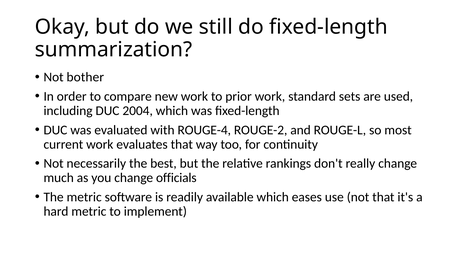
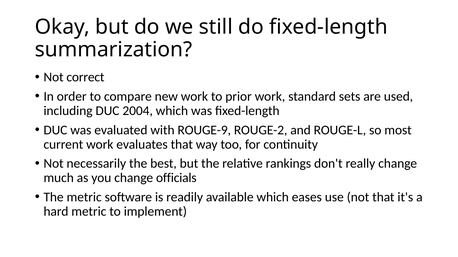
bother: bother -> correct
ROUGE-4: ROUGE-4 -> ROUGE-9
